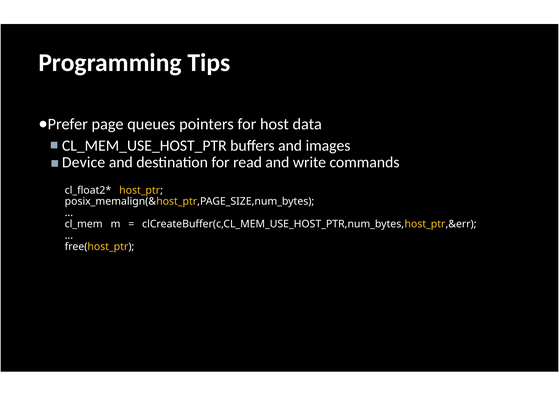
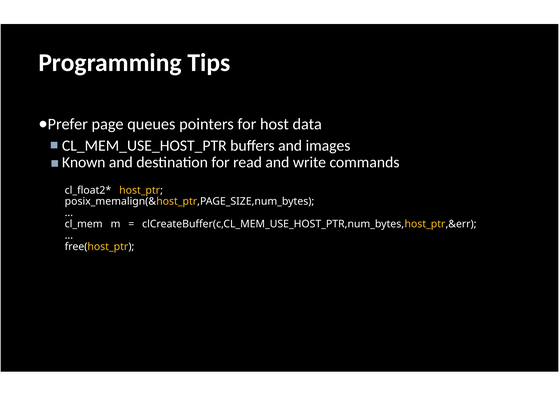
Device: Device -> Known
